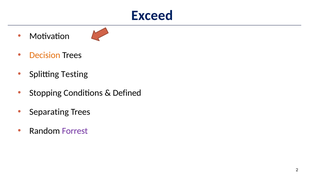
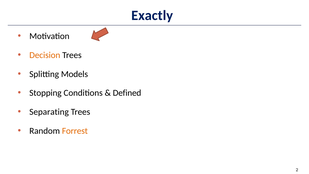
Exceed: Exceed -> Exactly
Testing: Testing -> Models
Forrest colour: purple -> orange
